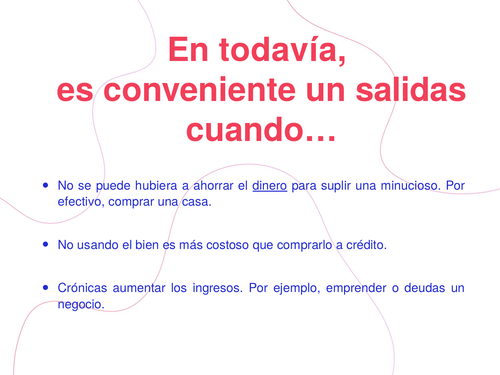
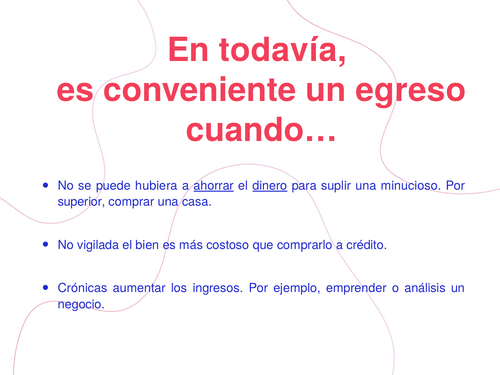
salidas: salidas -> egreso
ahorrar underline: none -> present
efectivo: efectivo -> superior
usando: usando -> vigilada
deudas: deudas -> análisis
